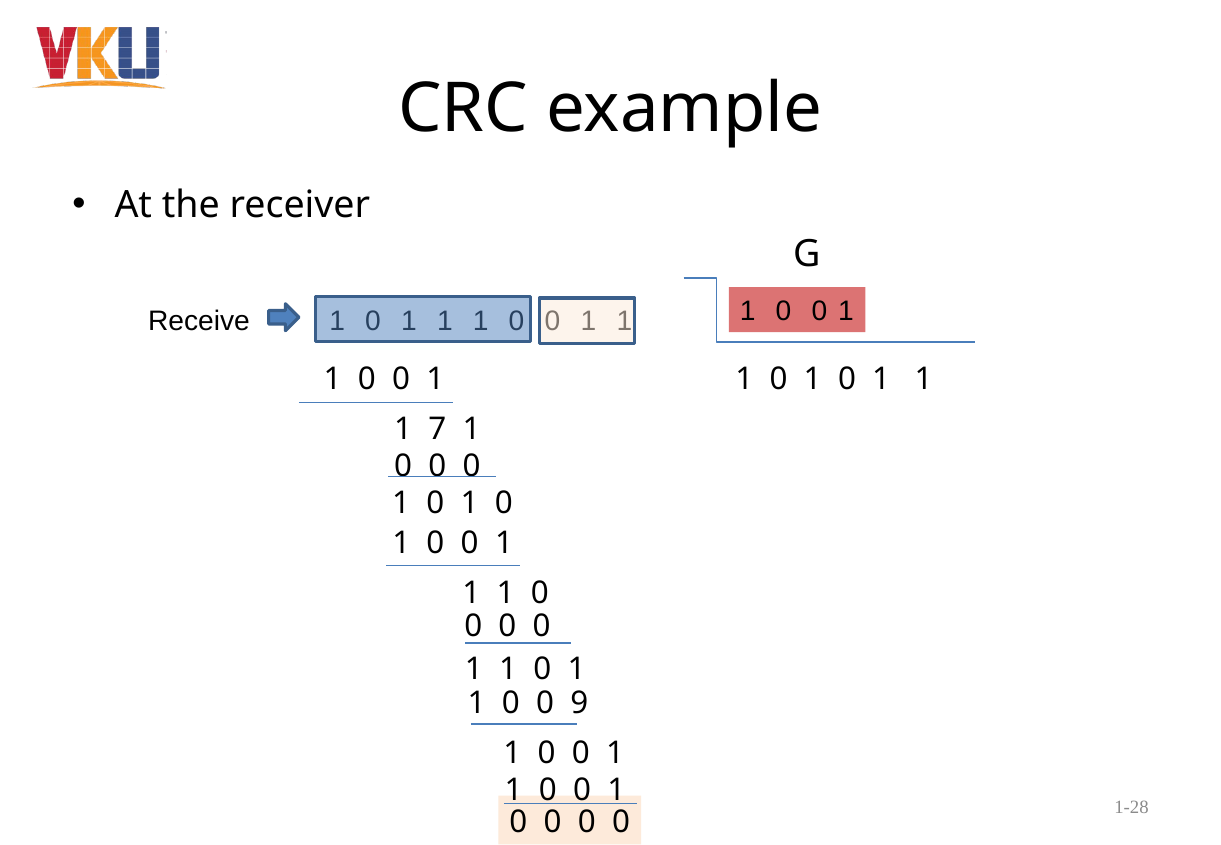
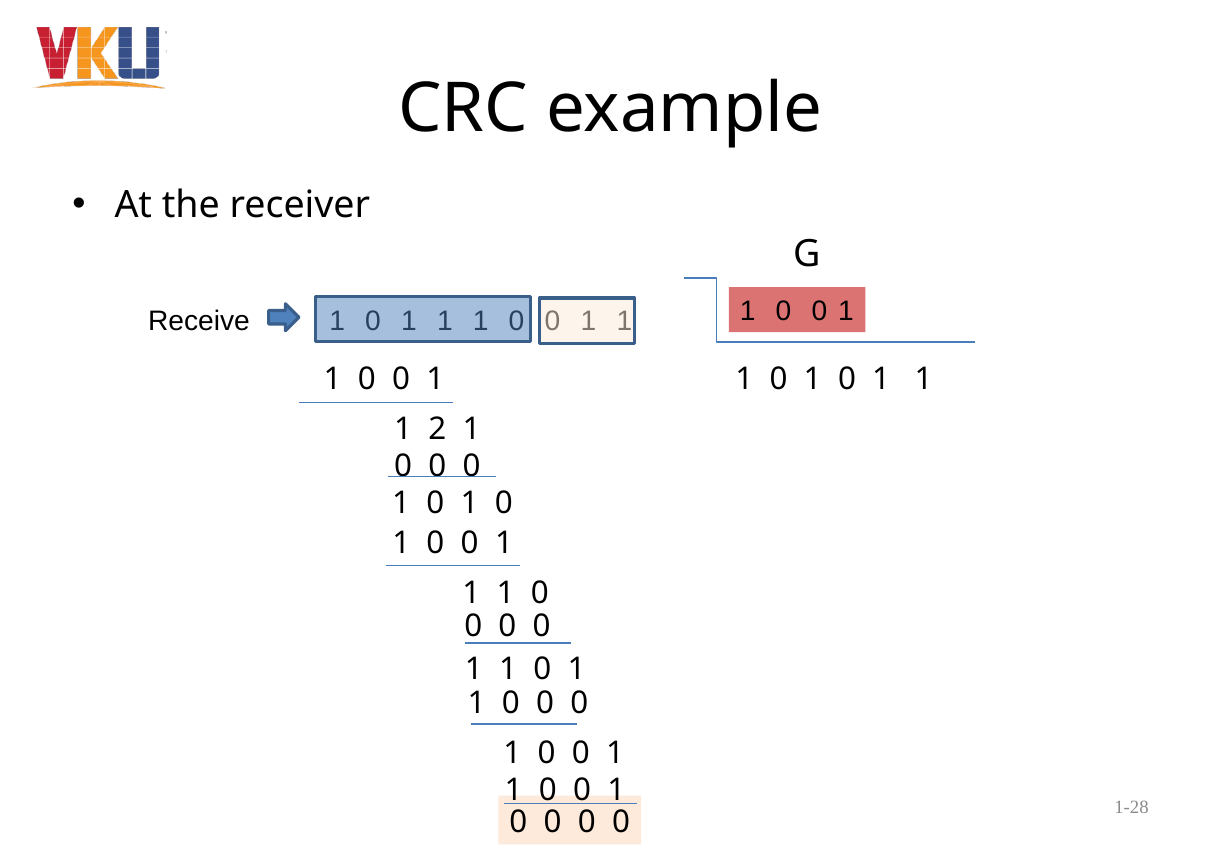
7: 7 -> 2
9 at (579, 704): 9 -> 0
